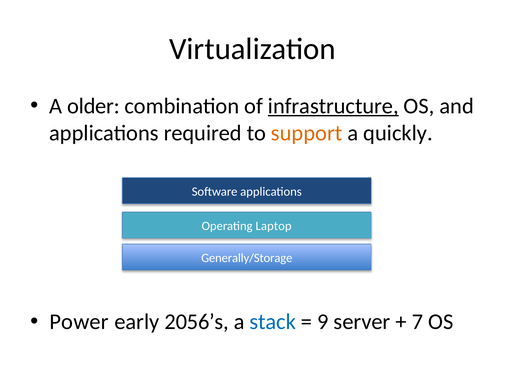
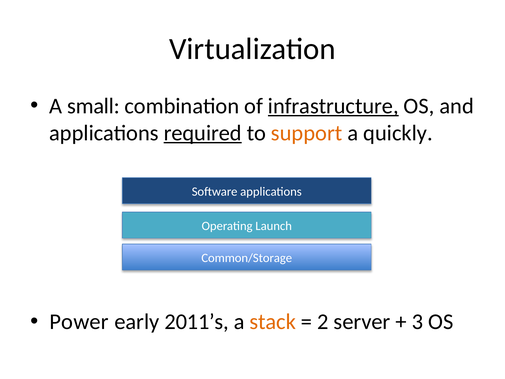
older: older -> small
required underline: none -> present
Laptop: Laptop -> Launch
Generally/Storage: Generally/Storage -> Common/Storage
2056’s: 2056’s -> 2011’s
stack colour: blue -> orange
9: 9 -> 2
7: 7 -> 3
